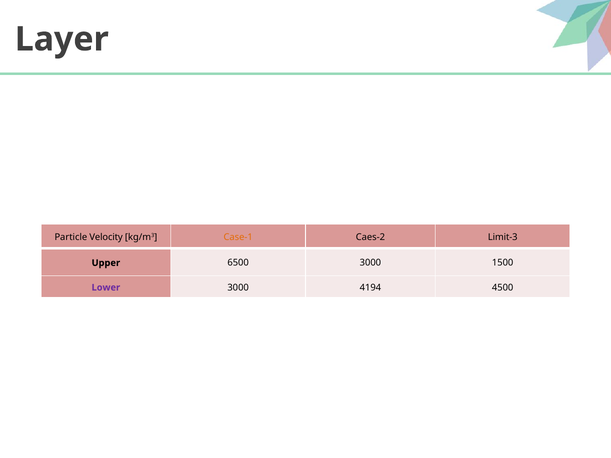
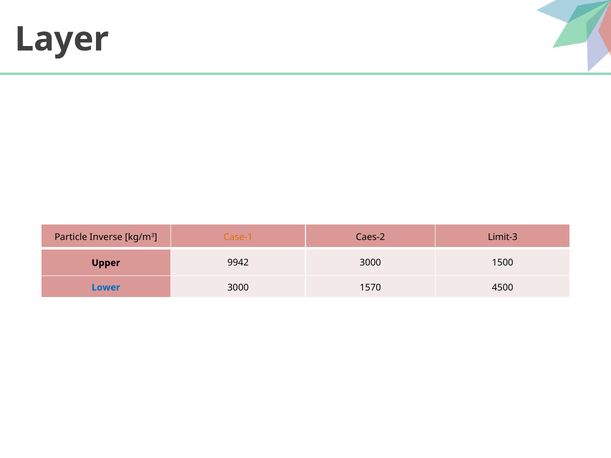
Velocity: Velocity -> Inverse
6500: 6500 -> 9942
Lower colour: purple -> blue
4194: 4194 -> 1570
